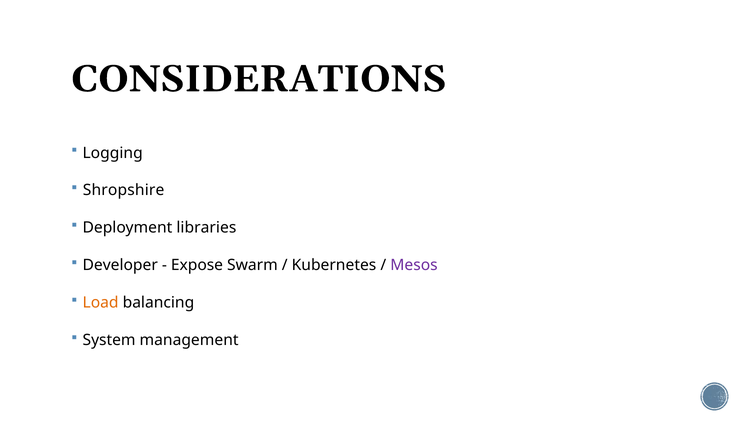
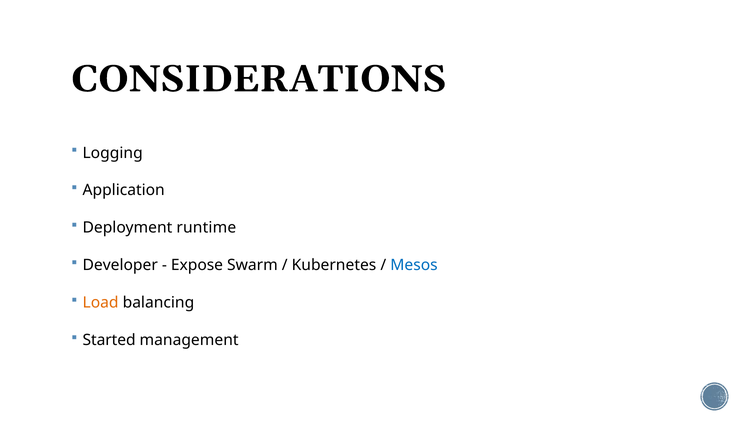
Shropshire: Shropshire -> Application
libraries: libraries -> runtime
Mesos colour: purple -> blue
System: System -> Started
